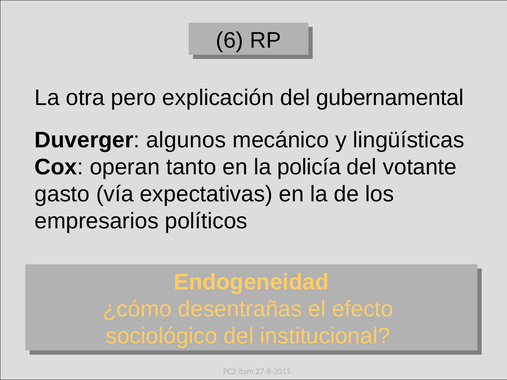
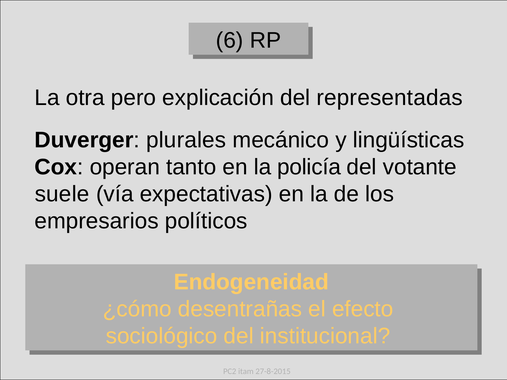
gubernamental: gubernamental -> representadas
algunos: algunos -> plurales
gasto: gasto -> suele
